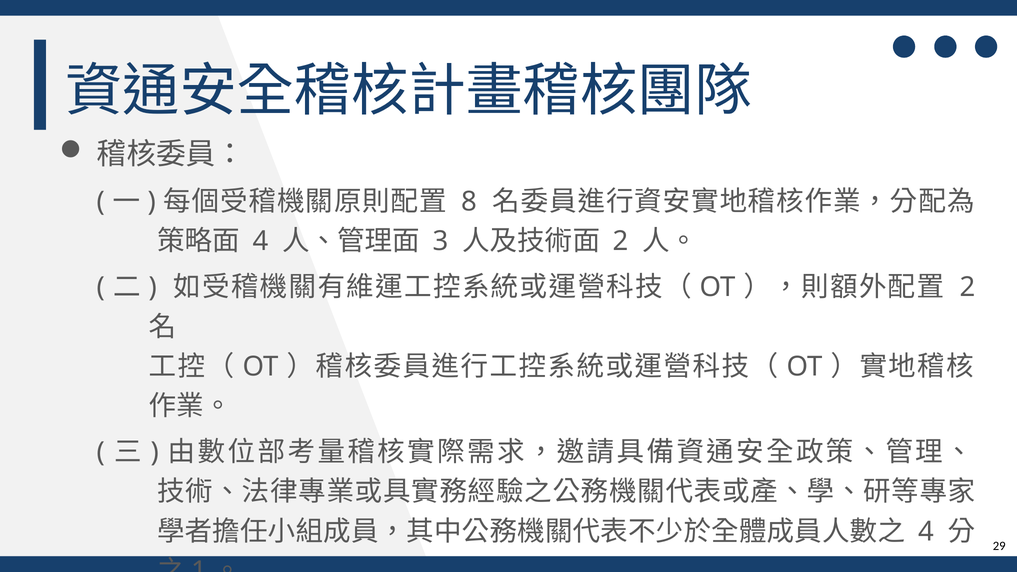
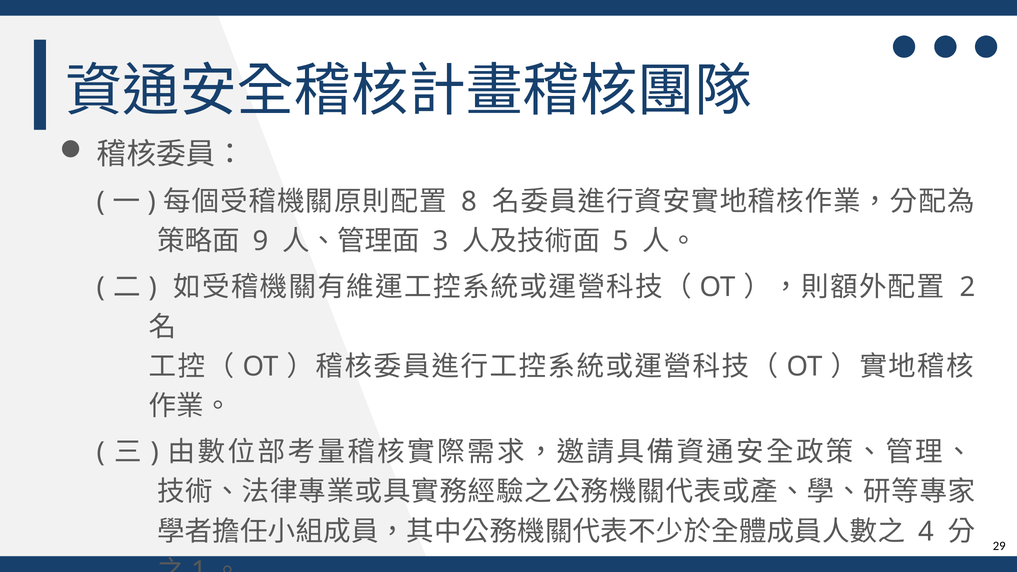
4 at (260, 241): 4 -> 9
2 at (621, 241): 2 -> 5
